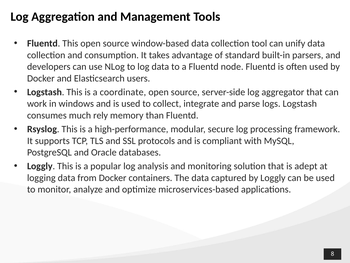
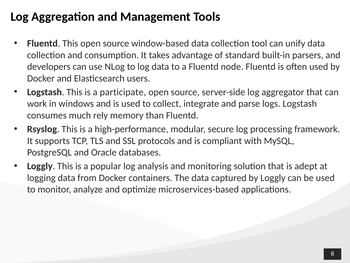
coordinate: coordinate -> participate
